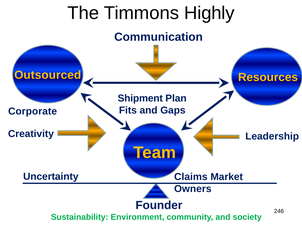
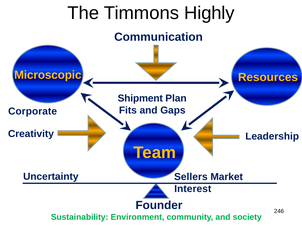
Outsourced: Outsourced -> Microscopic
Claims: Claims -> Sellers
Owners: Owners -> Interest
